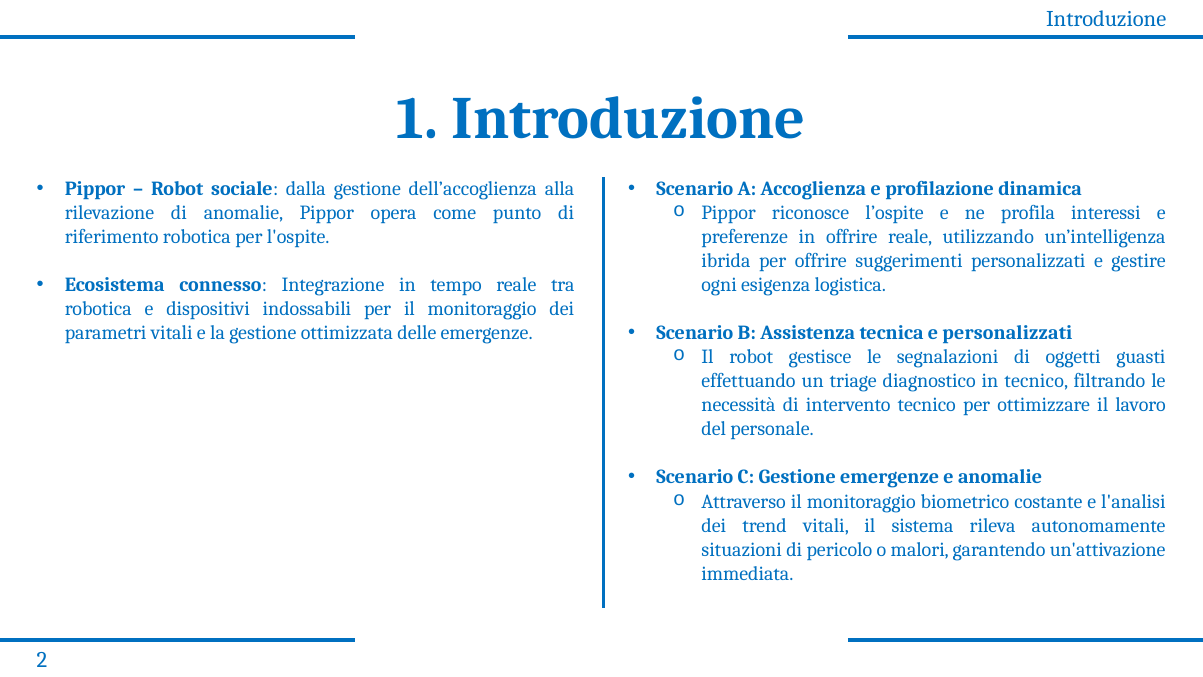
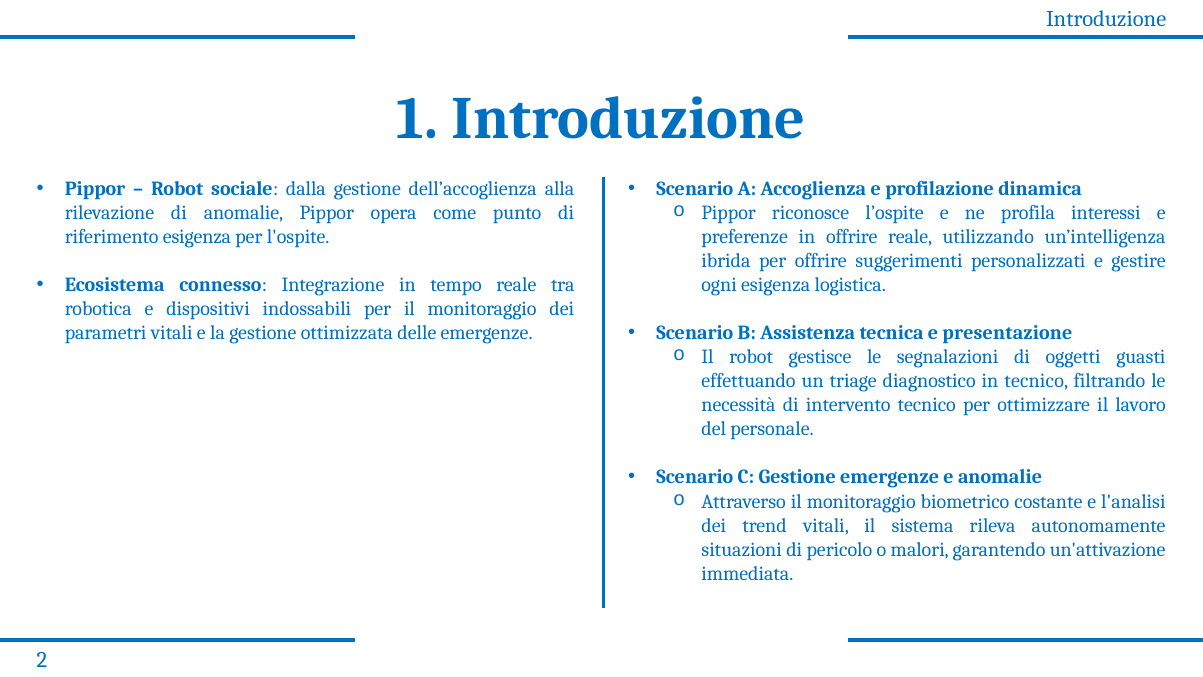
riferimento robotica: robotica -> esigenza
e personalizzati: personalizzati -> presentazione
